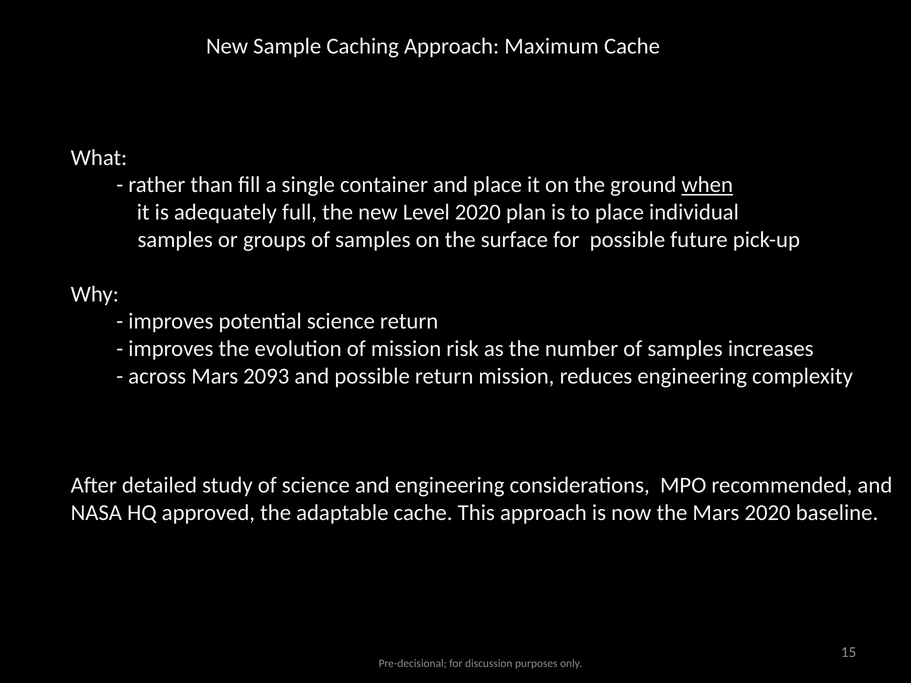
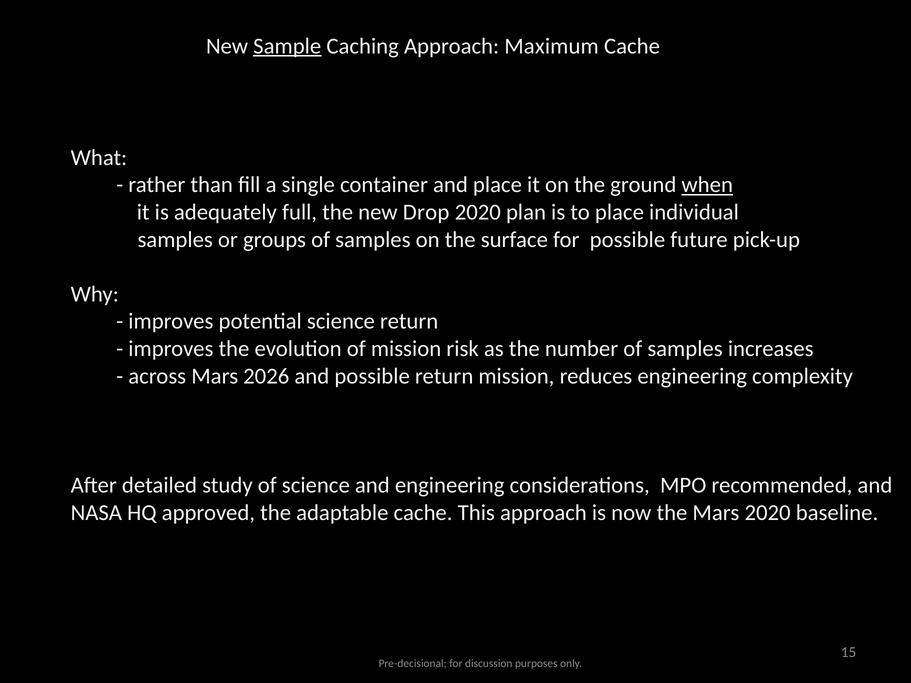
Sample underline: none -> present
Level: Level -> Drop
2093: 2093 -> 2026
